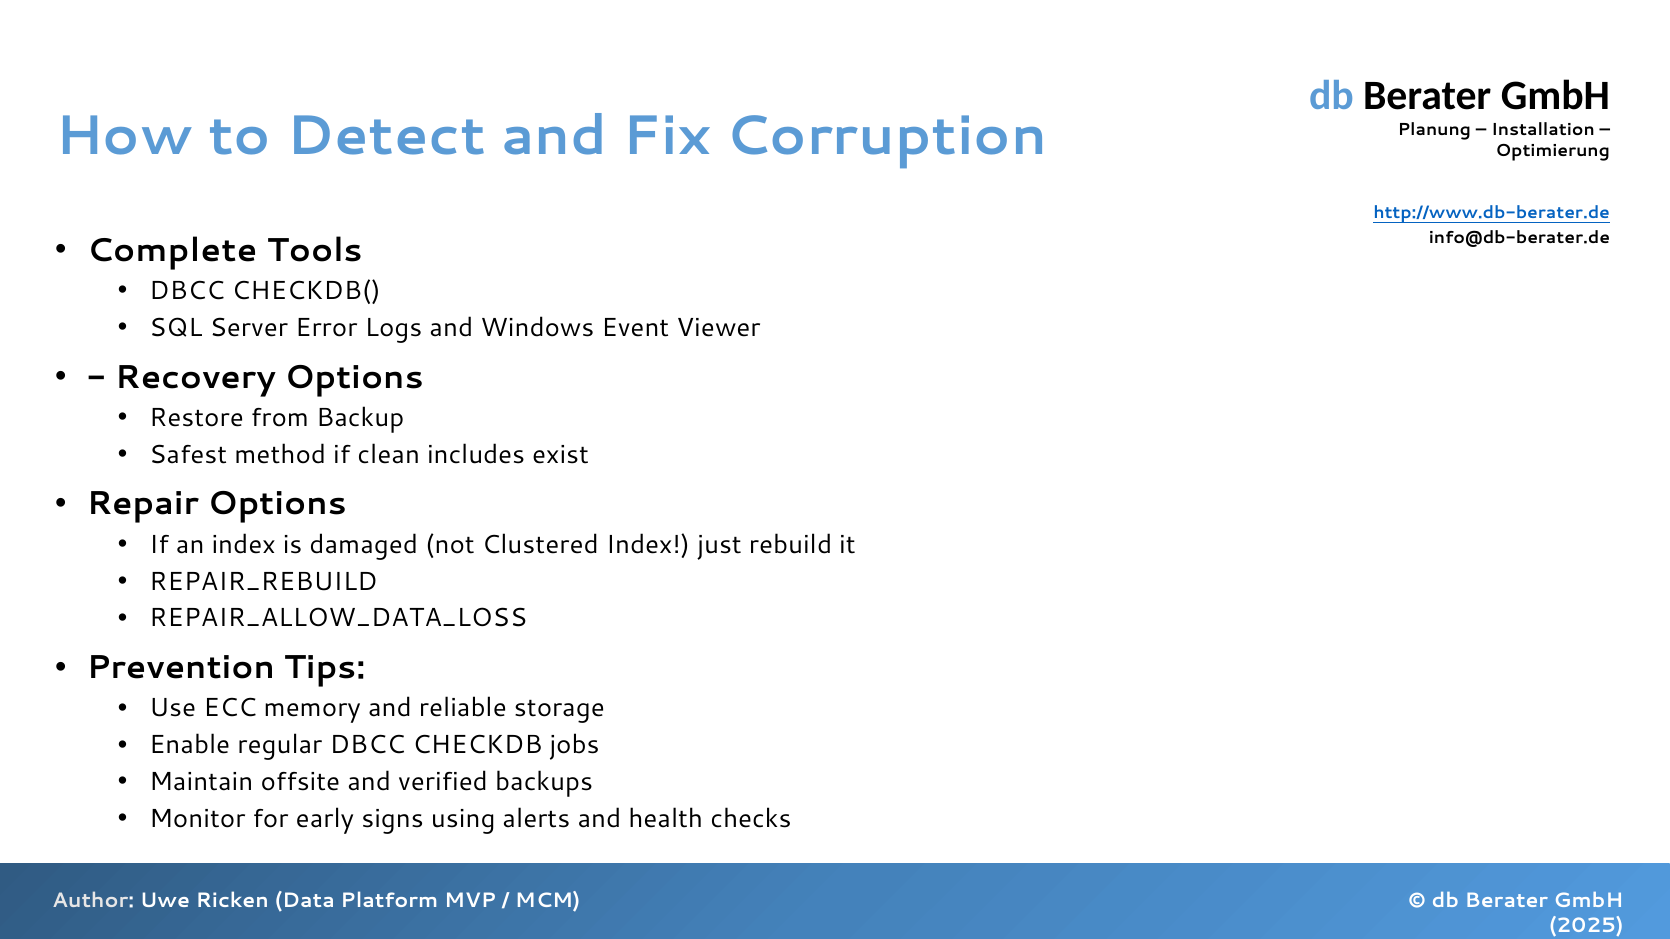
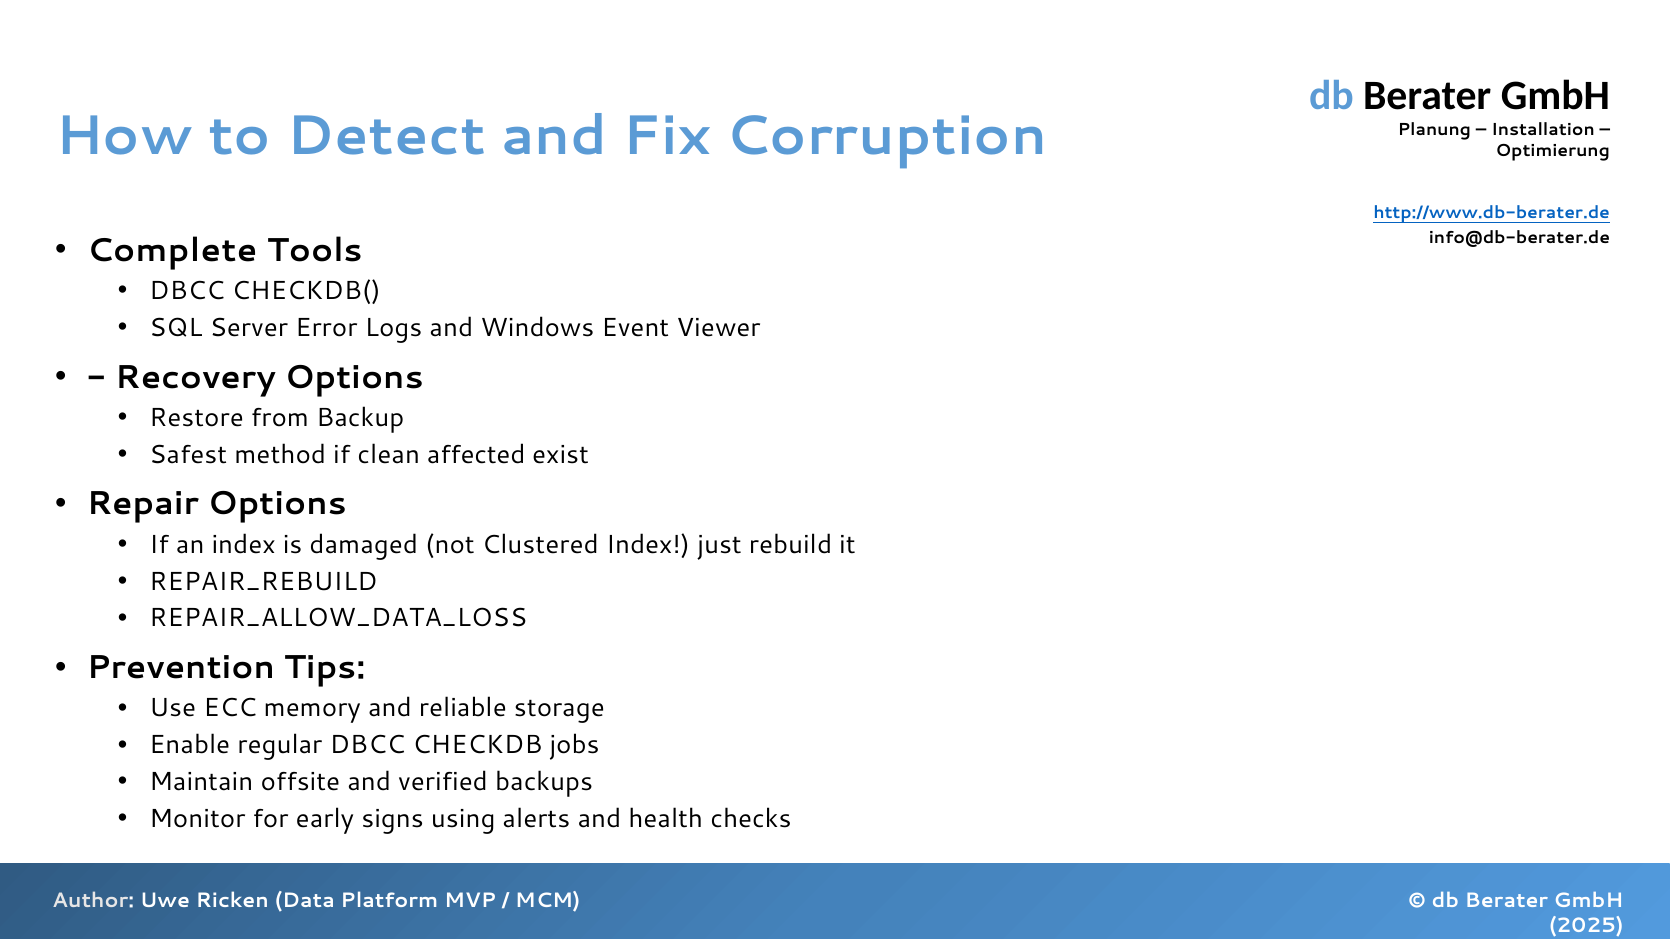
includes: includes -> affected
